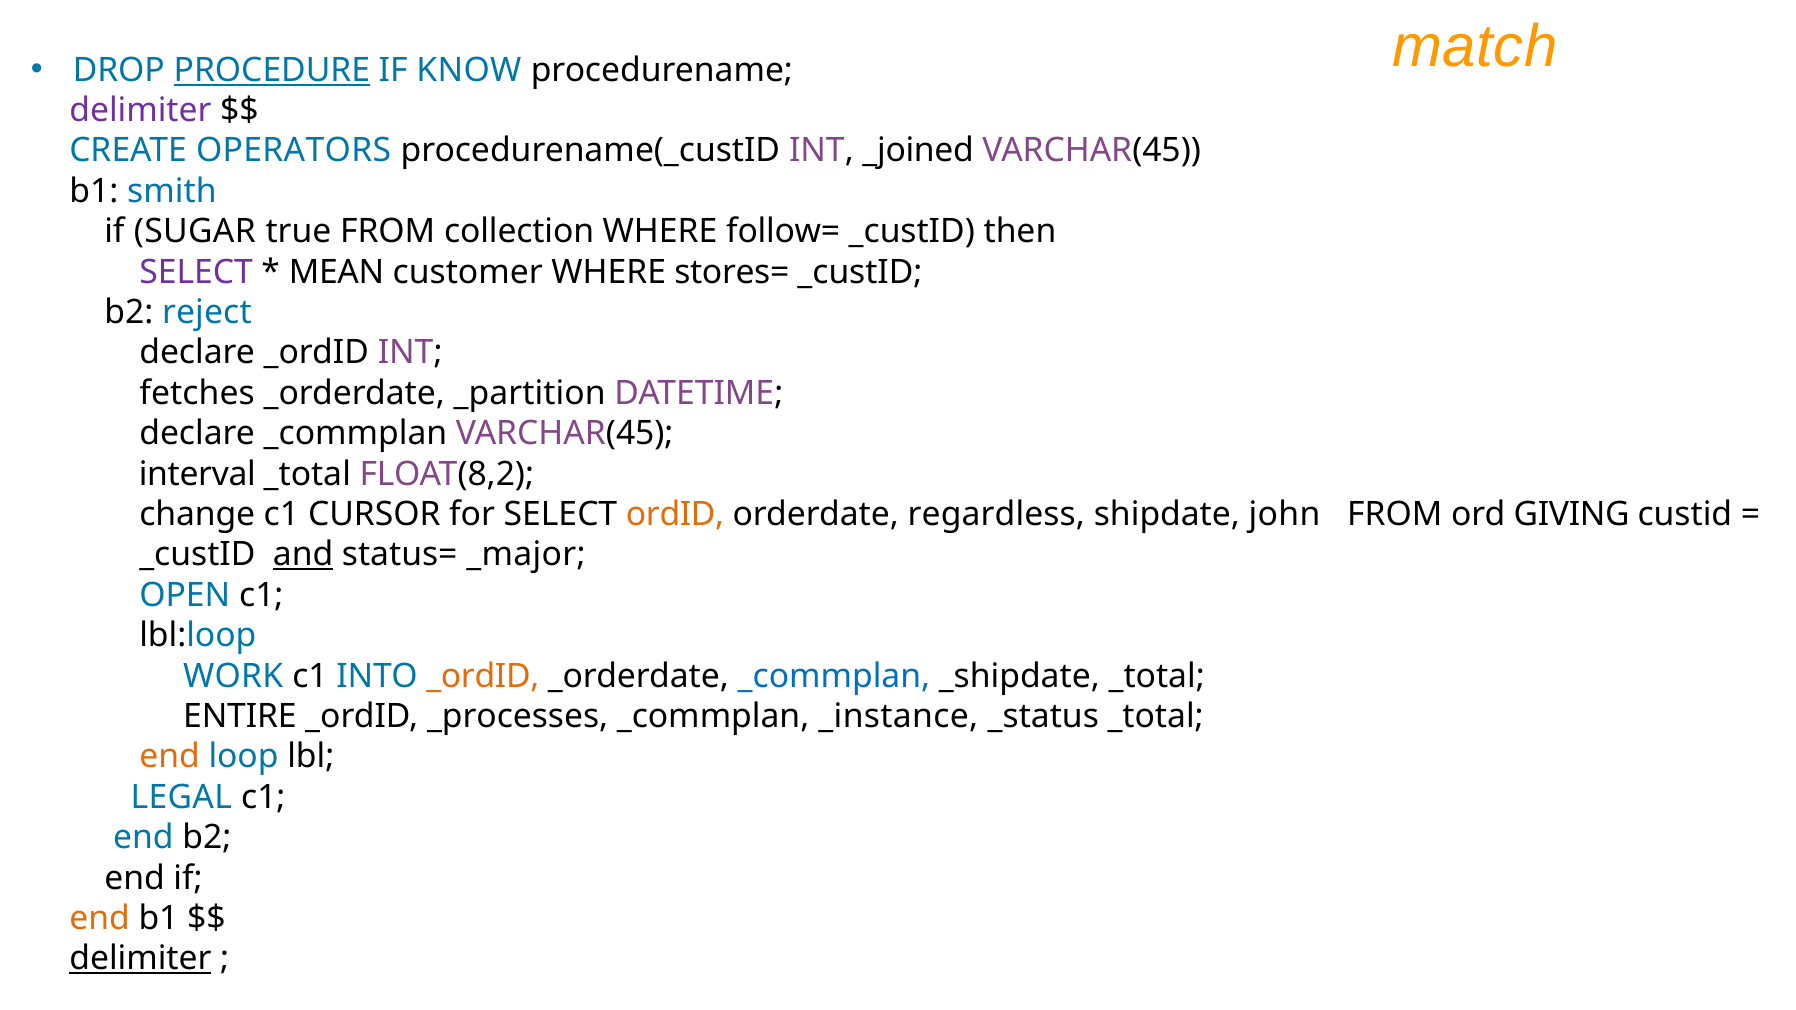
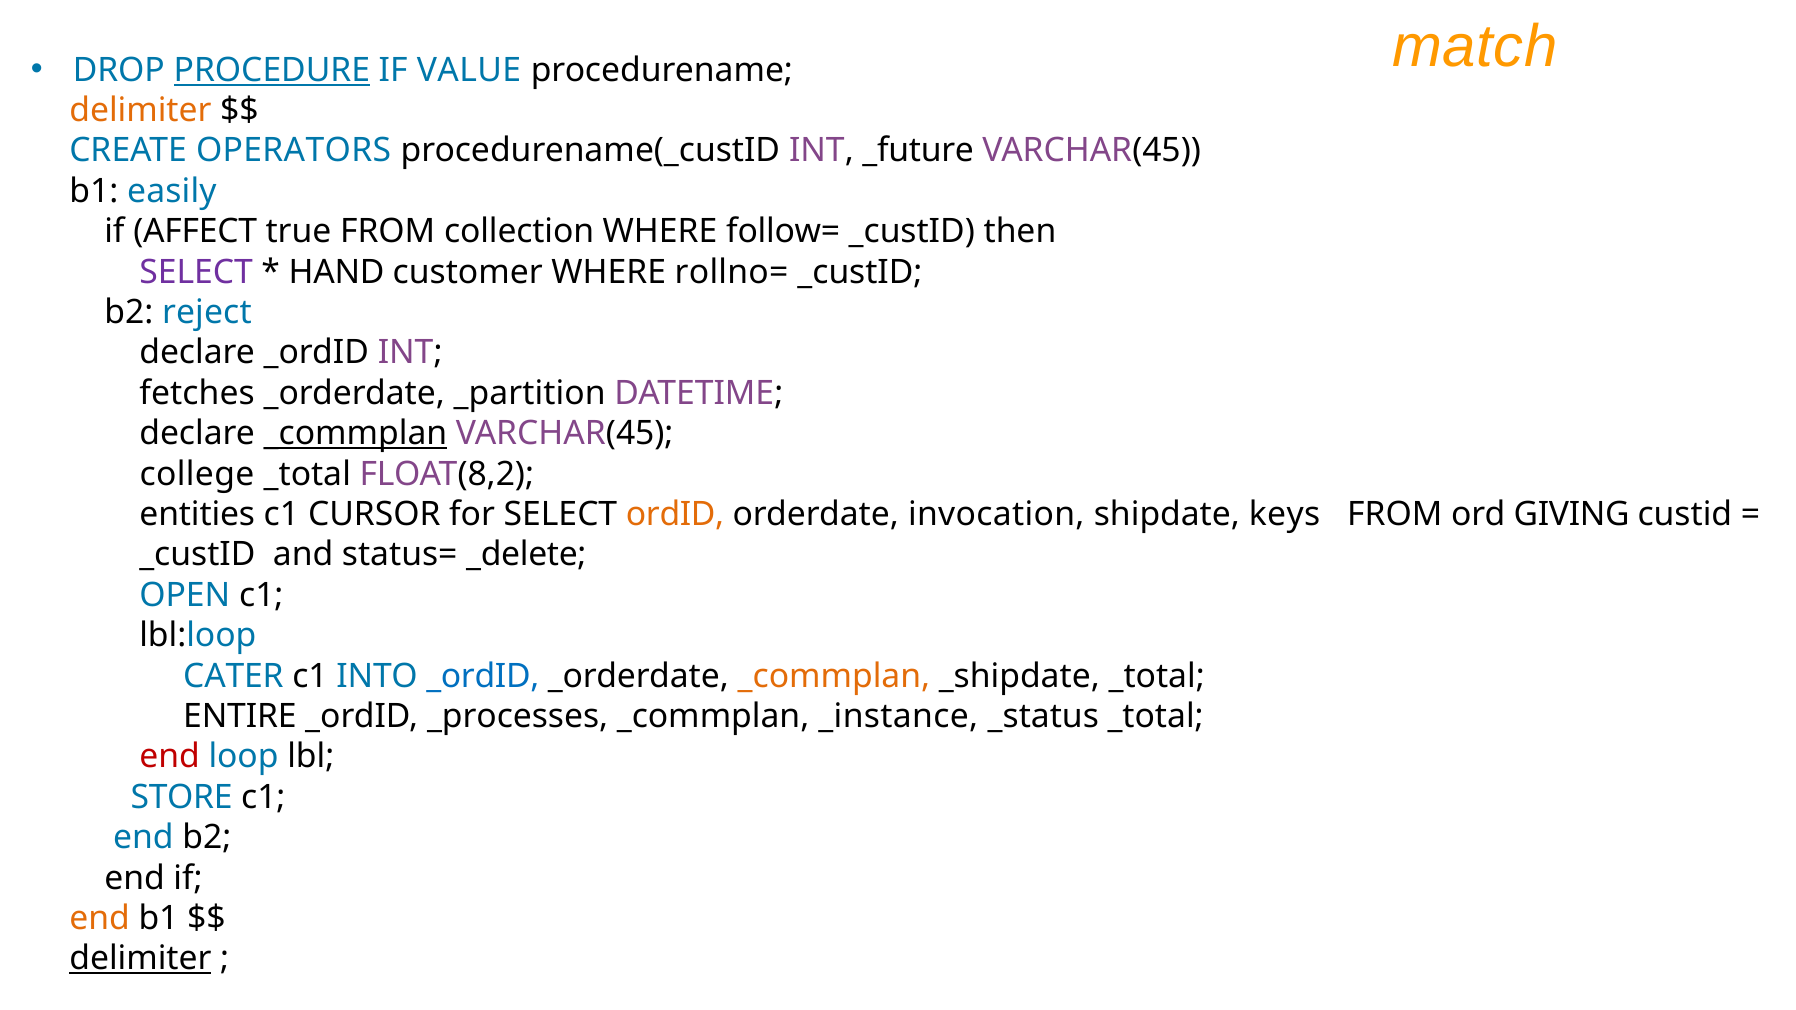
KNOW: KNOW -> VALUE
delimiter at (140, 110) colour: purple -> orange
_joined: _joined -> _future
smith: smith -> easily
SUGAR: SUGAR -> AFFECT
MEAN: MEAN -> HAND
stores=: stores= -> rollno=
_commplan at (355, 434) underline: none -> present
interval: interval -> college
change: change -> entities
regardless: regardless -> invocation
john: john -> keys
and underline: present -> none
_major: _major -> _delete
WORK: WORK -> CATER
_ordID at (483, 676) colour: orange -> blue
_commplan at (834, 676) colour: blue -> orange
end at (170, 757) colour: orange -> red
LEGAL: LEGAL -> STORE
